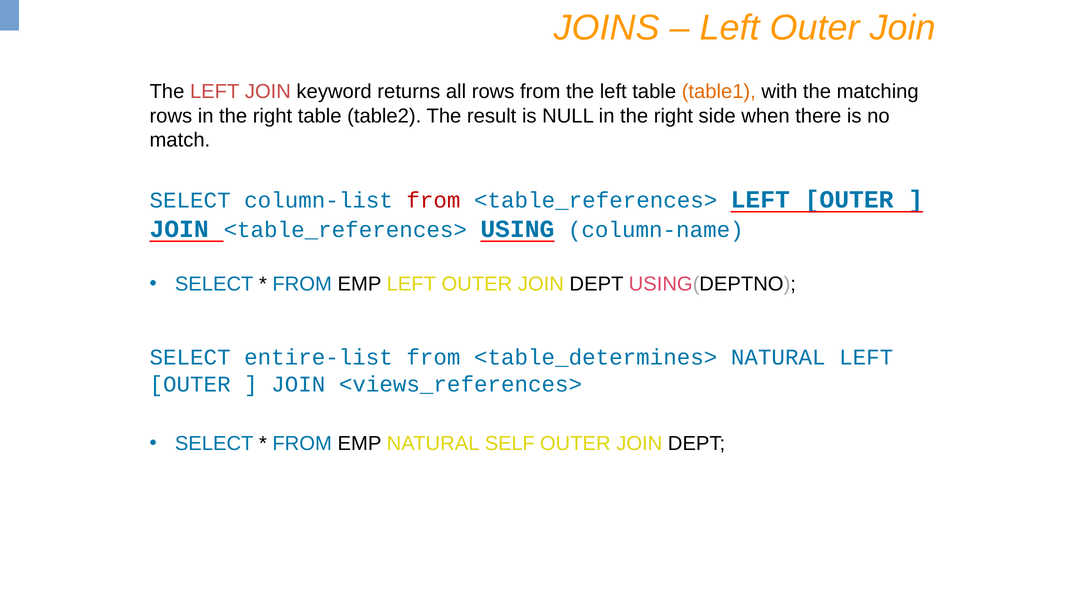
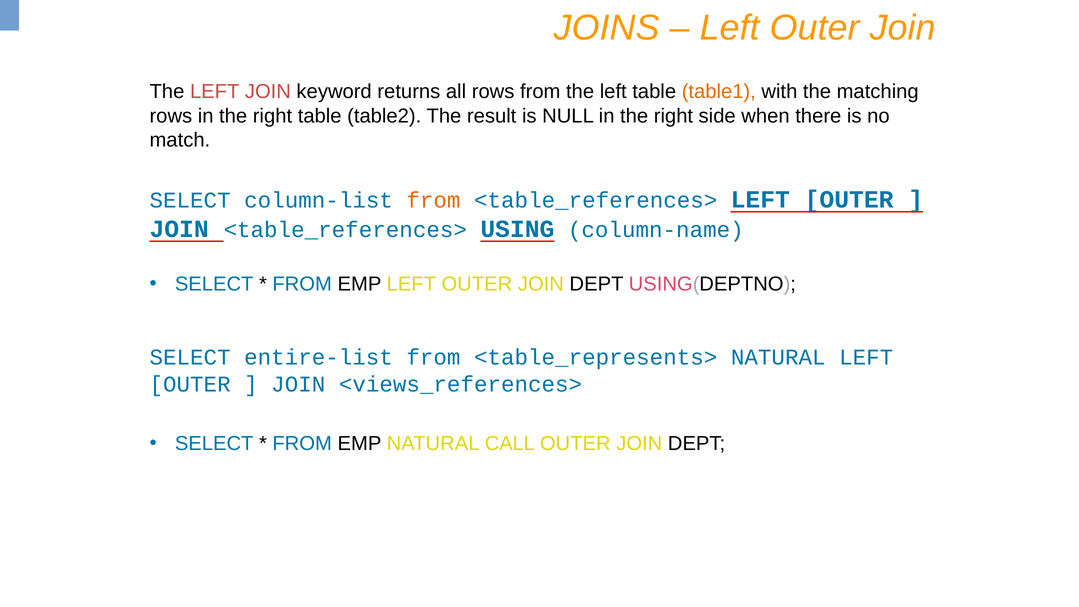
from at (433, 200) colour: red -> orange
<table_determines>: <table_determines> -> <table_represents>
SELF: SELF -> CALL
